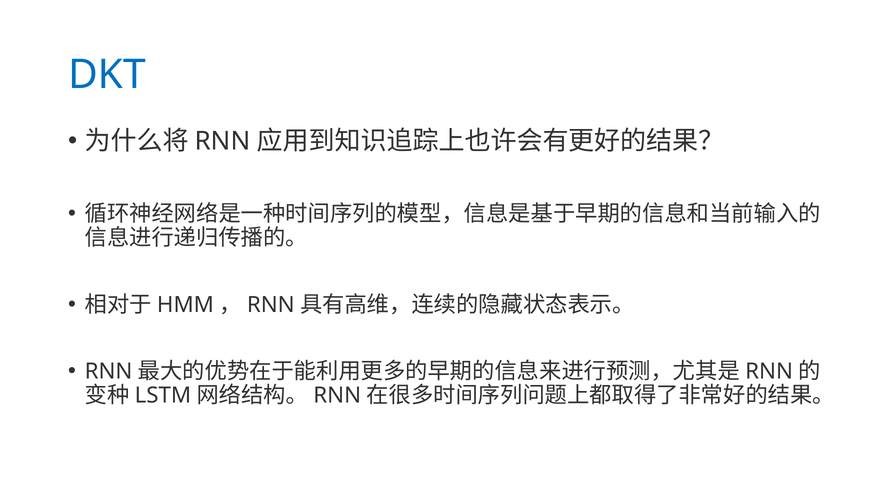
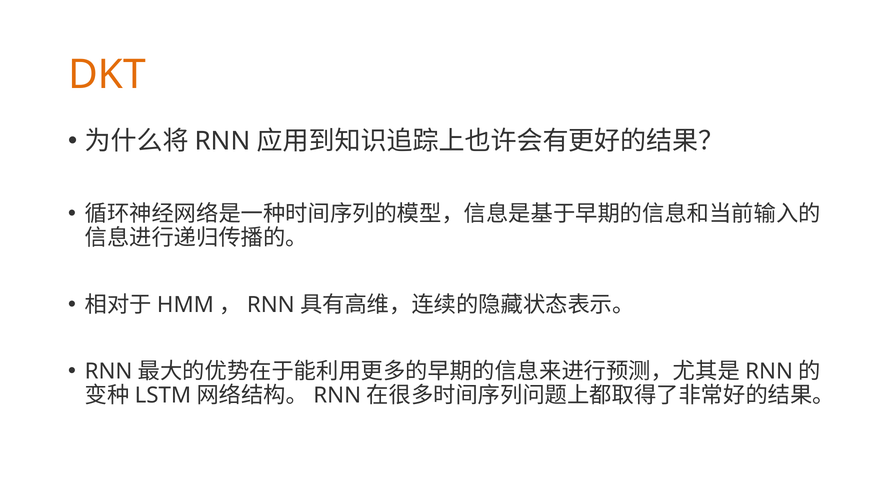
DKT colour: blue -> orange
